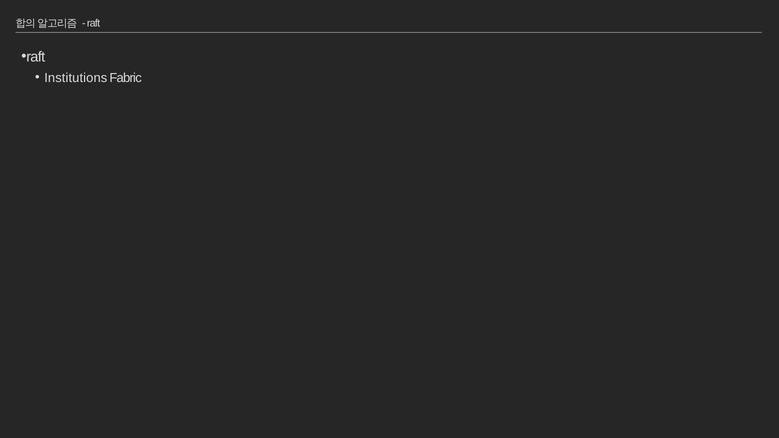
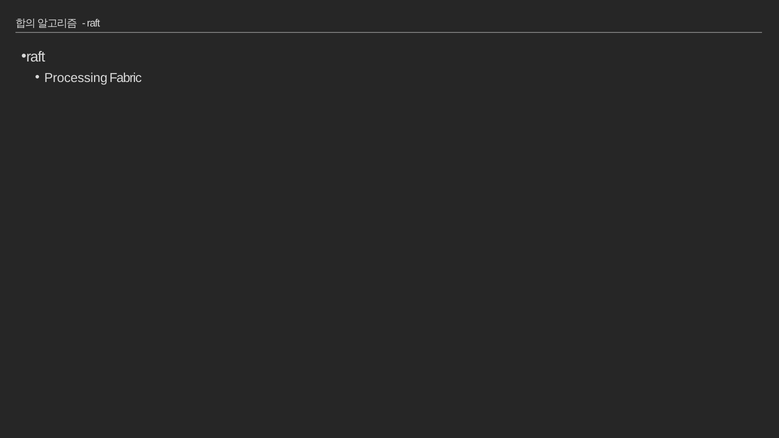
Institutions: Institutions -> Processing
